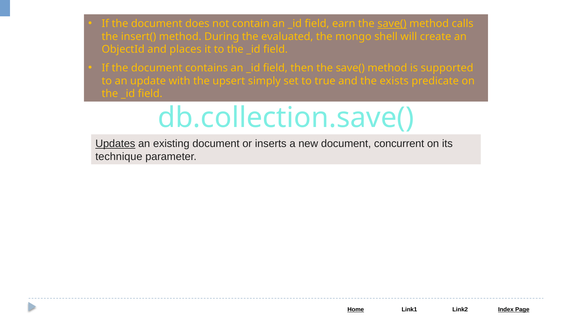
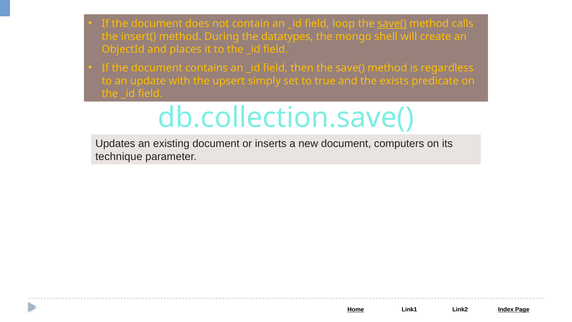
earn: earn -> loop
evaluated: evaluated -> datatypes
supported: supported -> regardless
Updates underline: present -> none
concurrent: concurrent -> computers
